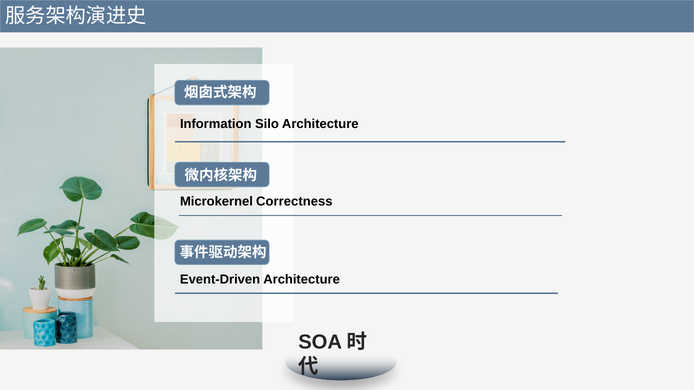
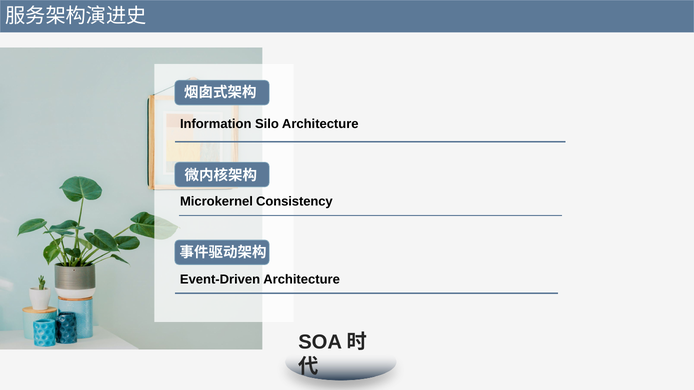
Correctness: Correctness -> Consistency
